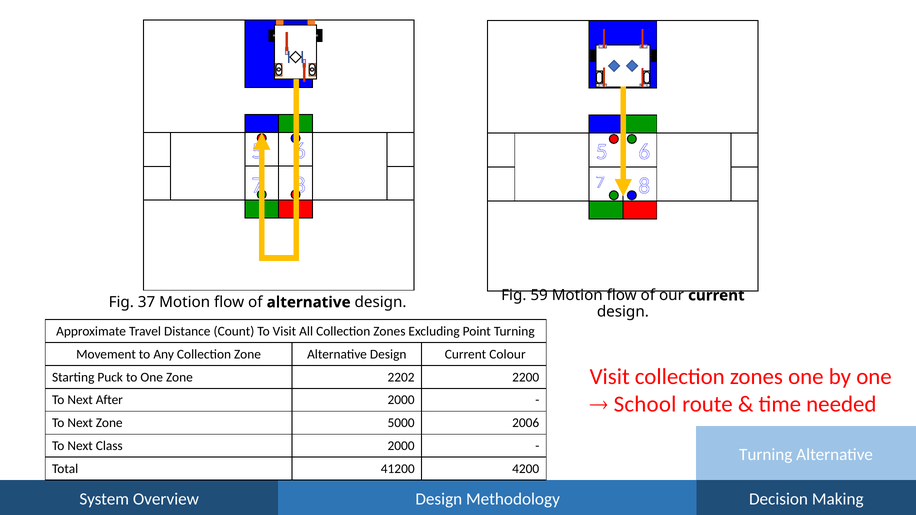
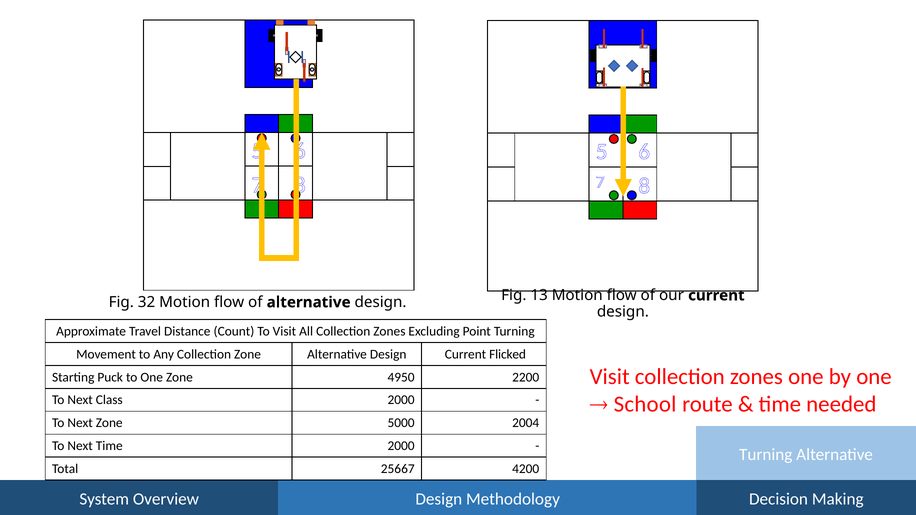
59: 59 -> 13
37: 37 -> 32
Current Colour: Colour -> Flicked
2202: 2202 -> 4950
After: After -> Class
2006: 2006 -> 2004
Next Class: Class -> Time
41200: 41200 -> 25667
